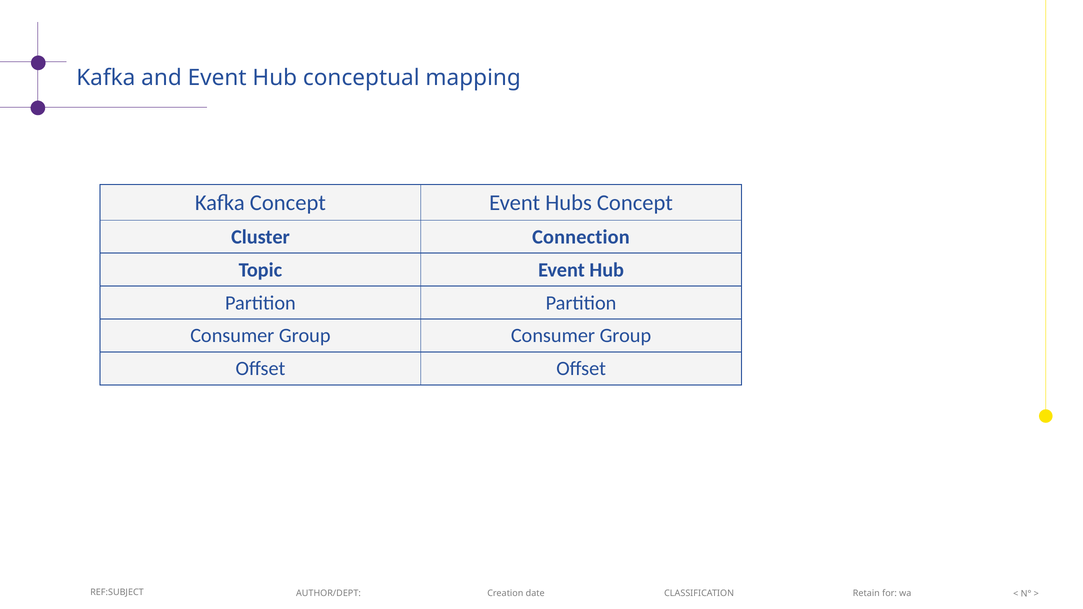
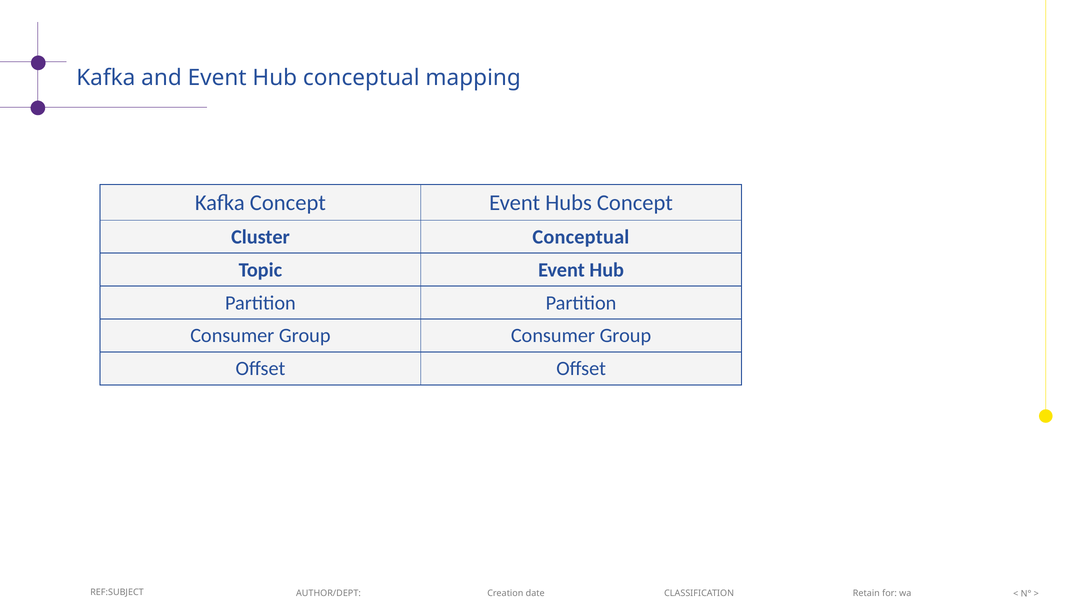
Cluster Connection: Connection -> Conceptual
